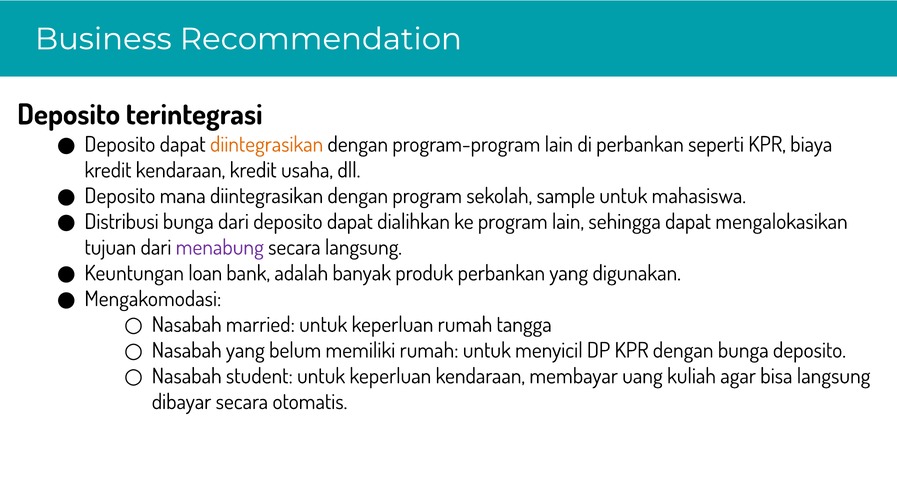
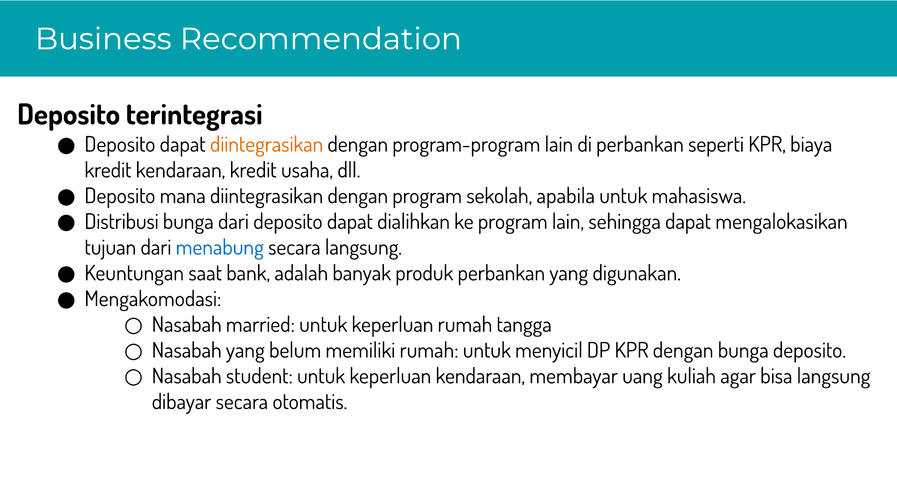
sample: sample -> apabila
menabung colour: purple -> blue
loan: loan -> saat
